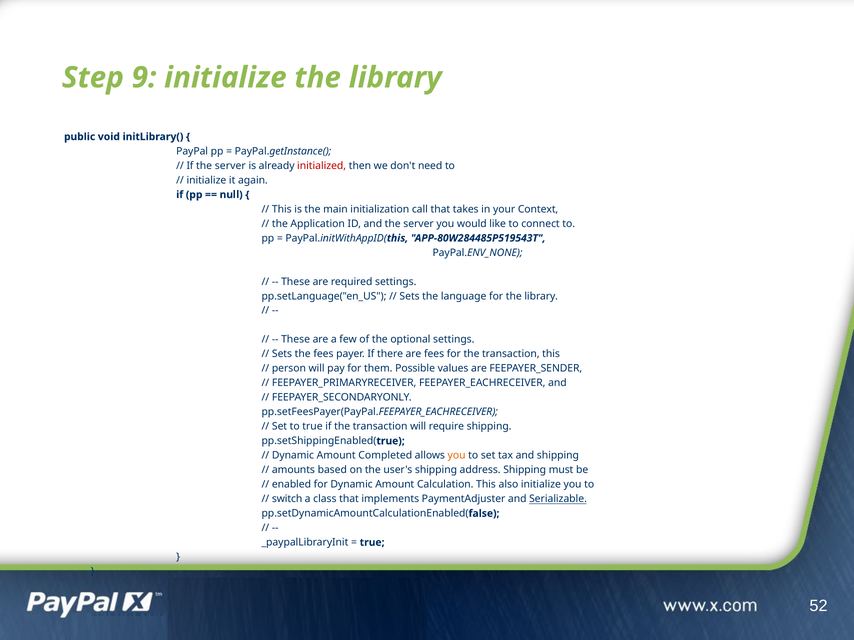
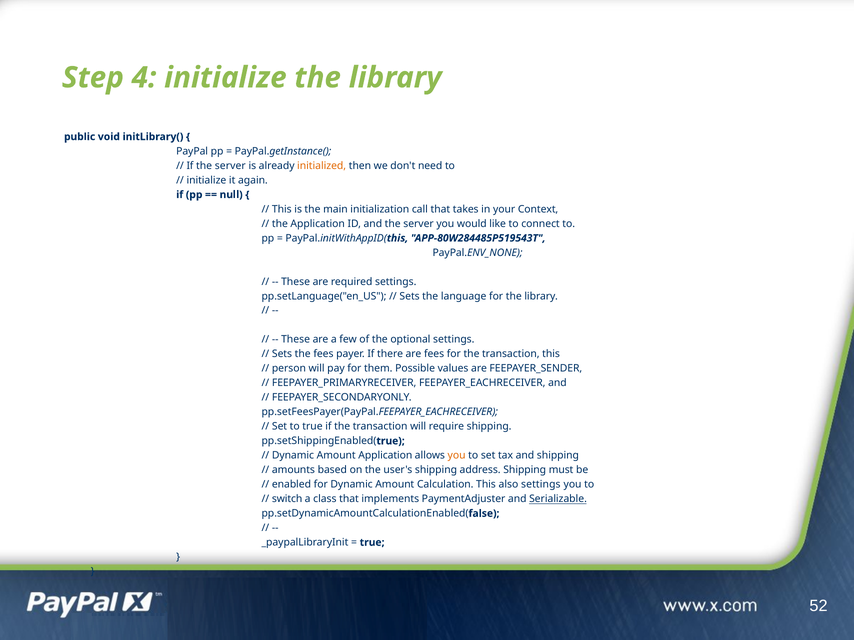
9: 9 -> 4
initialized colour: red -> orange
Amount Completed: Completed -> Application
also initialize: initialize -> settings
